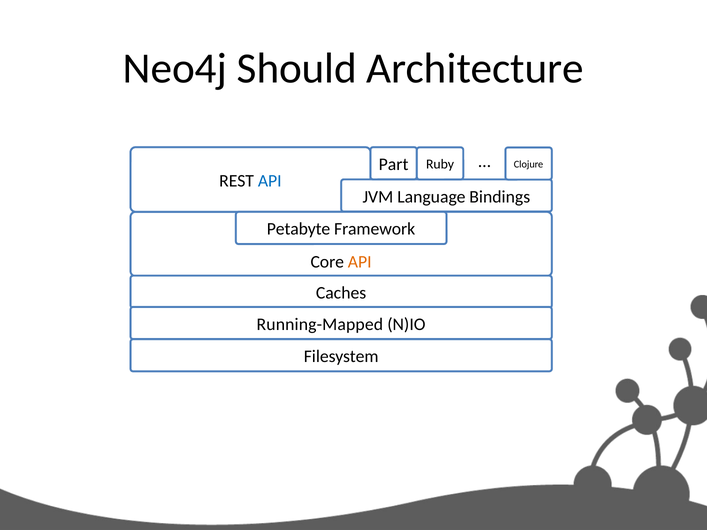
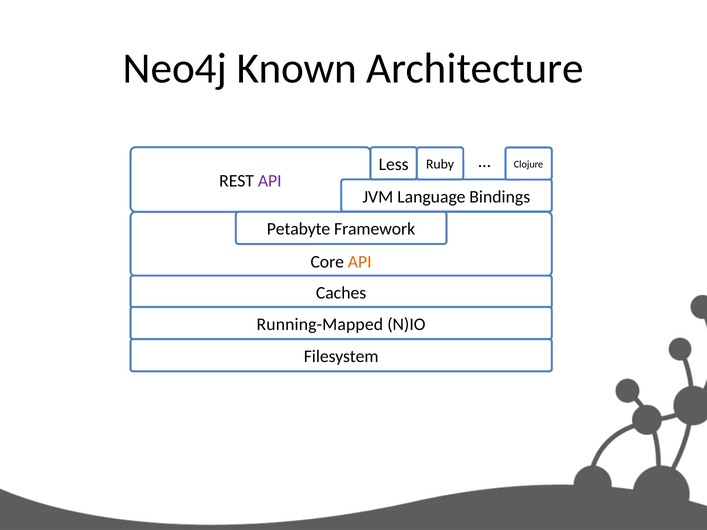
Should: Should -> Known
Part: Part -> Less
API at (270, 181) colour: blue -> purple
